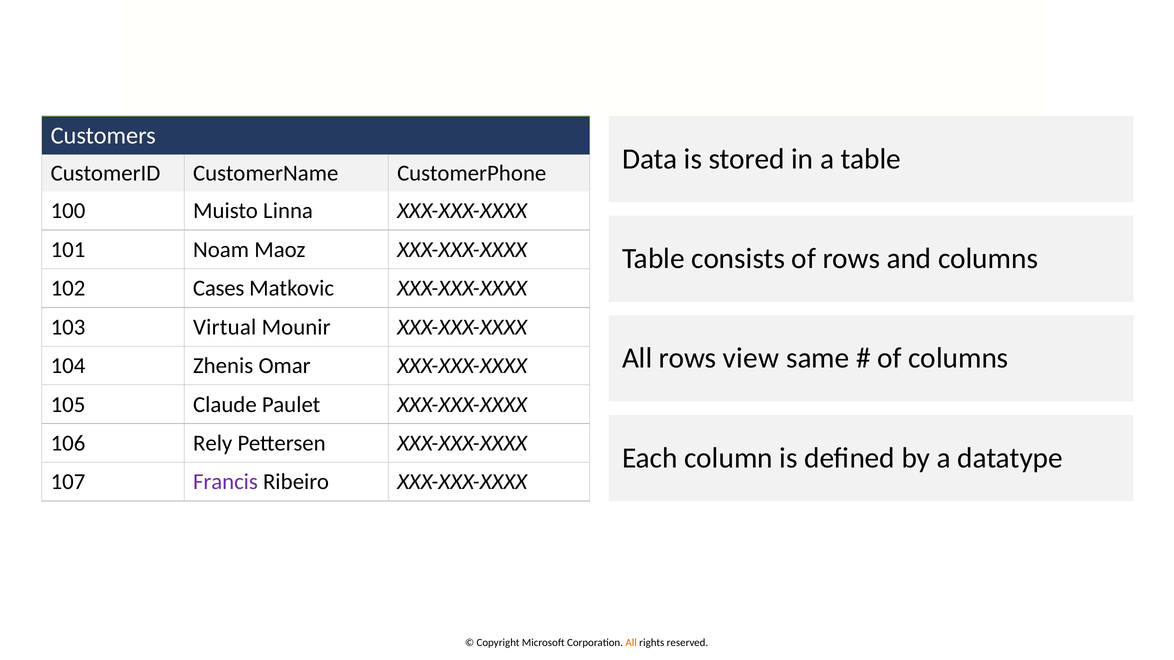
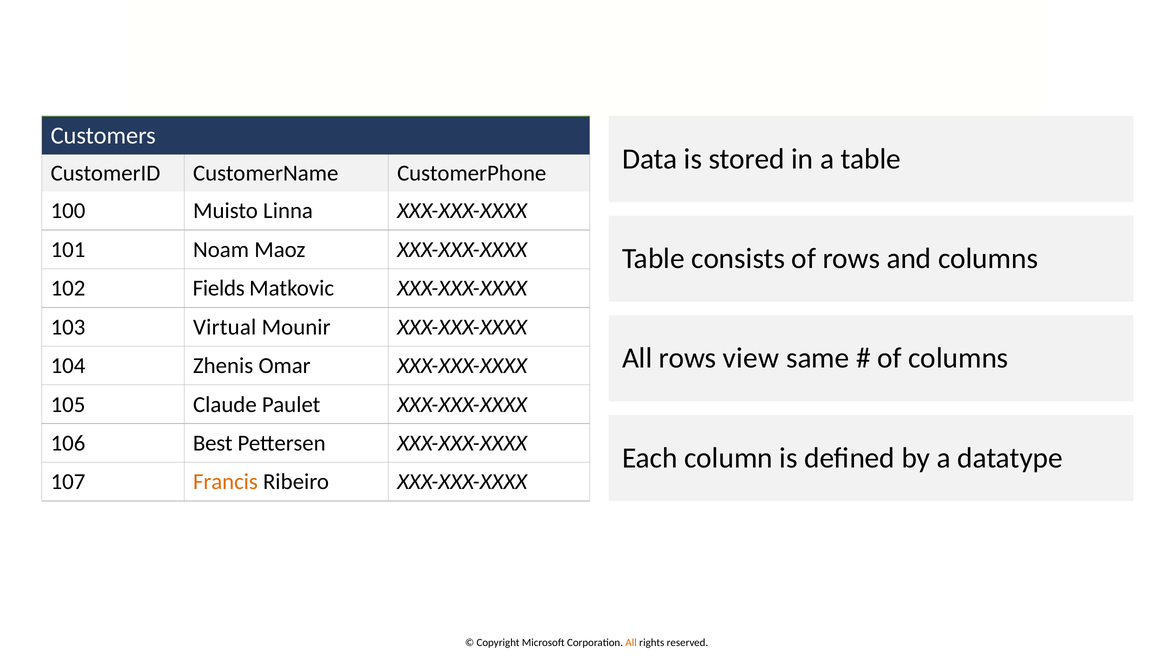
Cases: Cases -> Fields
Rely: Rely -> Best
Francis colour: purple -> orange
